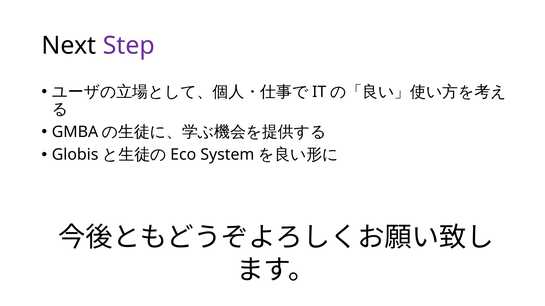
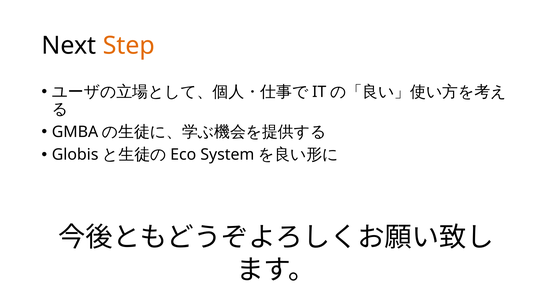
Step colour: purple -> orange
